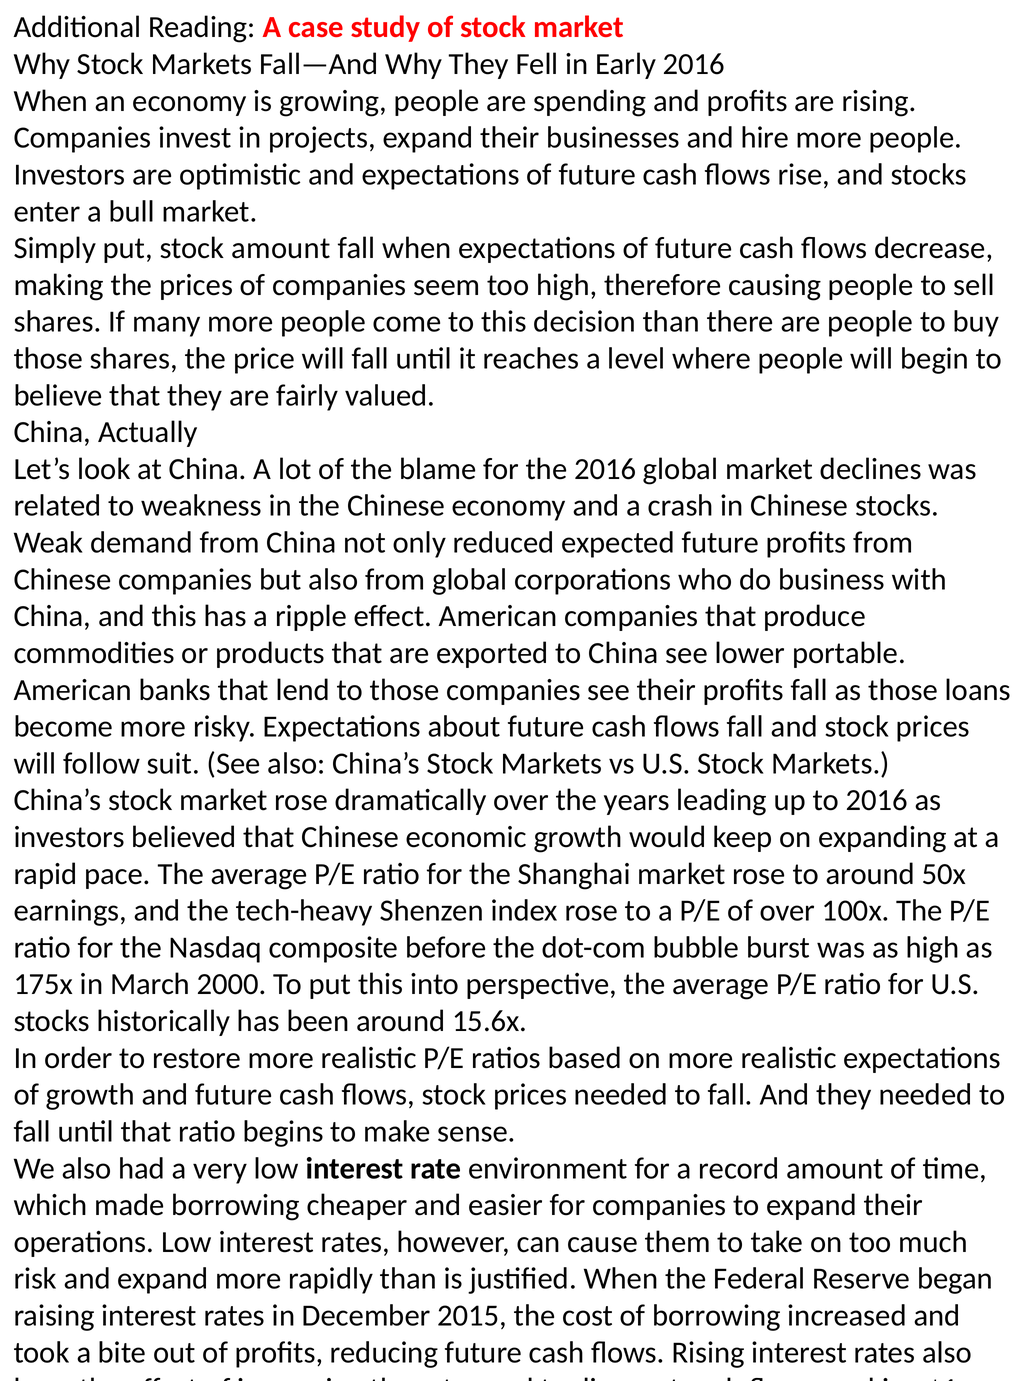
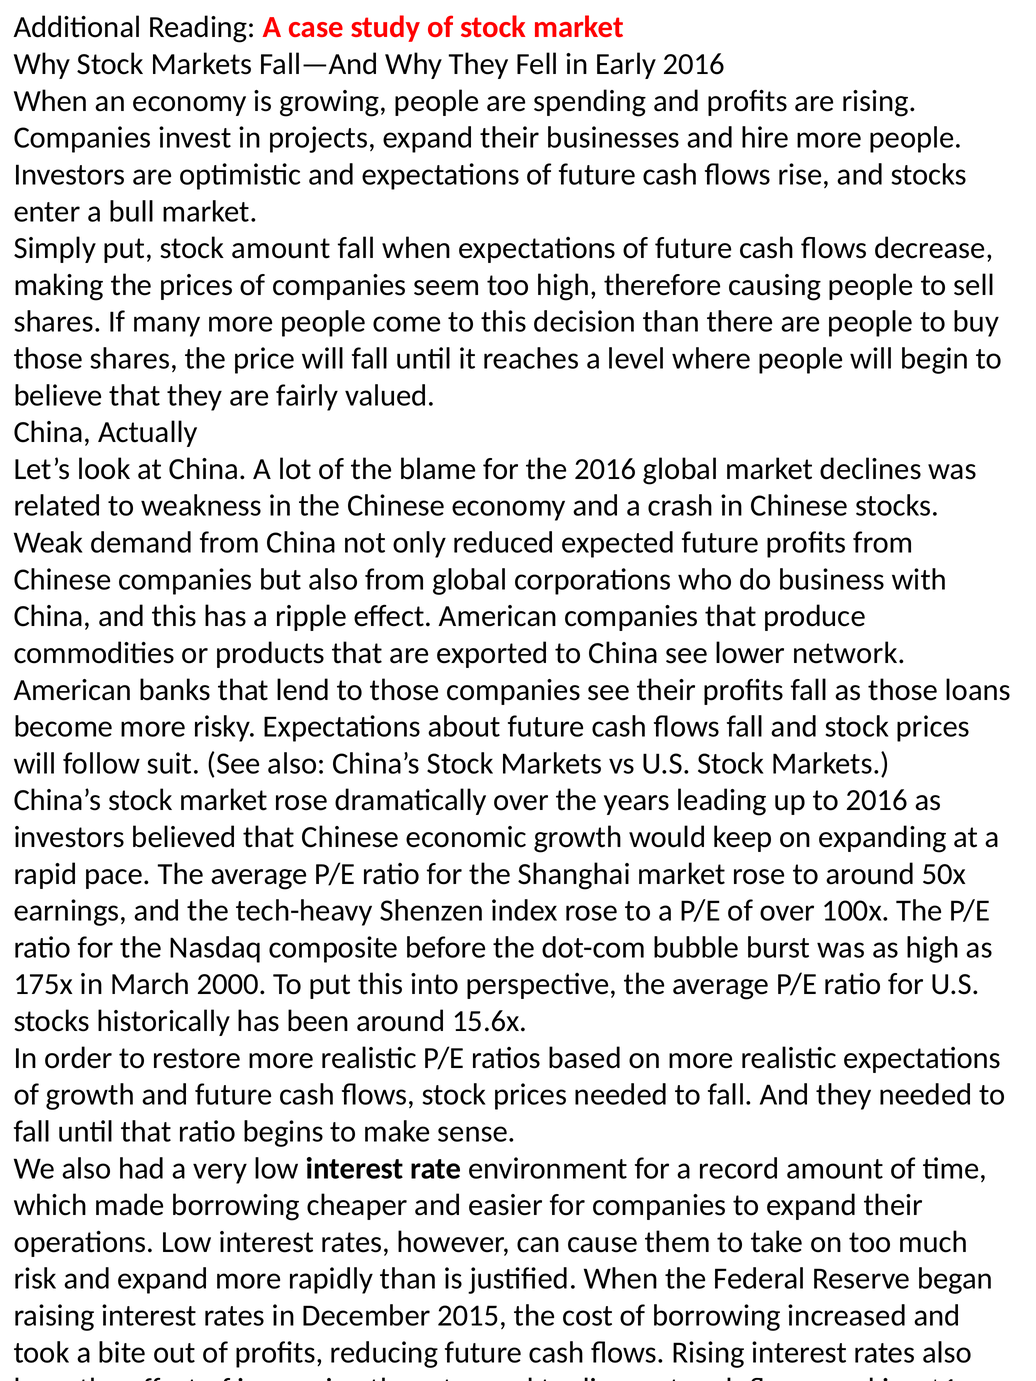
portable: portable -> network
